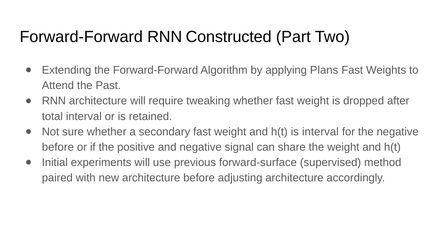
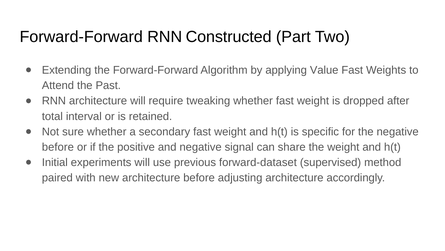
Plans: Plans -> Value
is interval: interval -> specific
forward-surface: forward-surface -> forward-dataset
